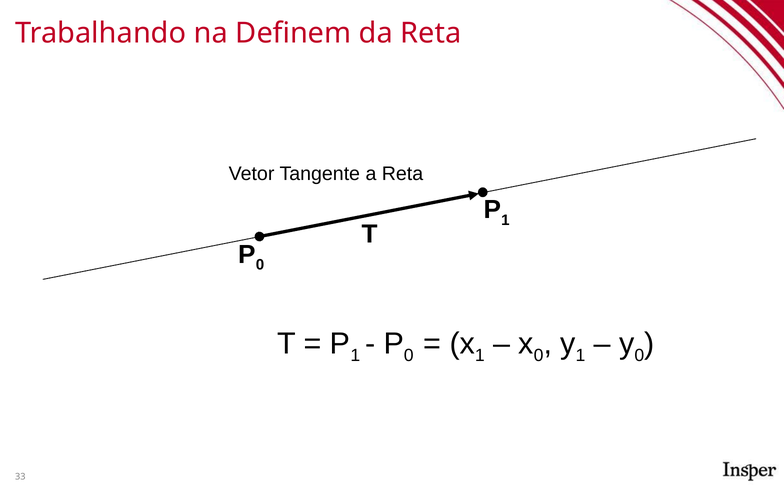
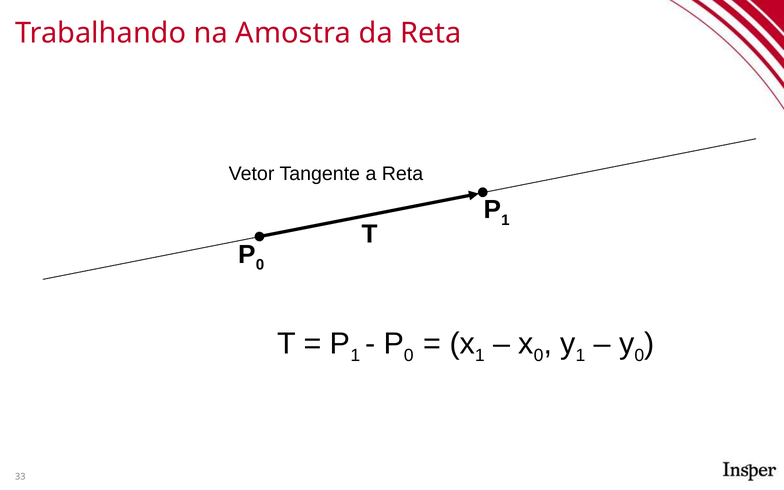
Definem: Definem -> Amostra
